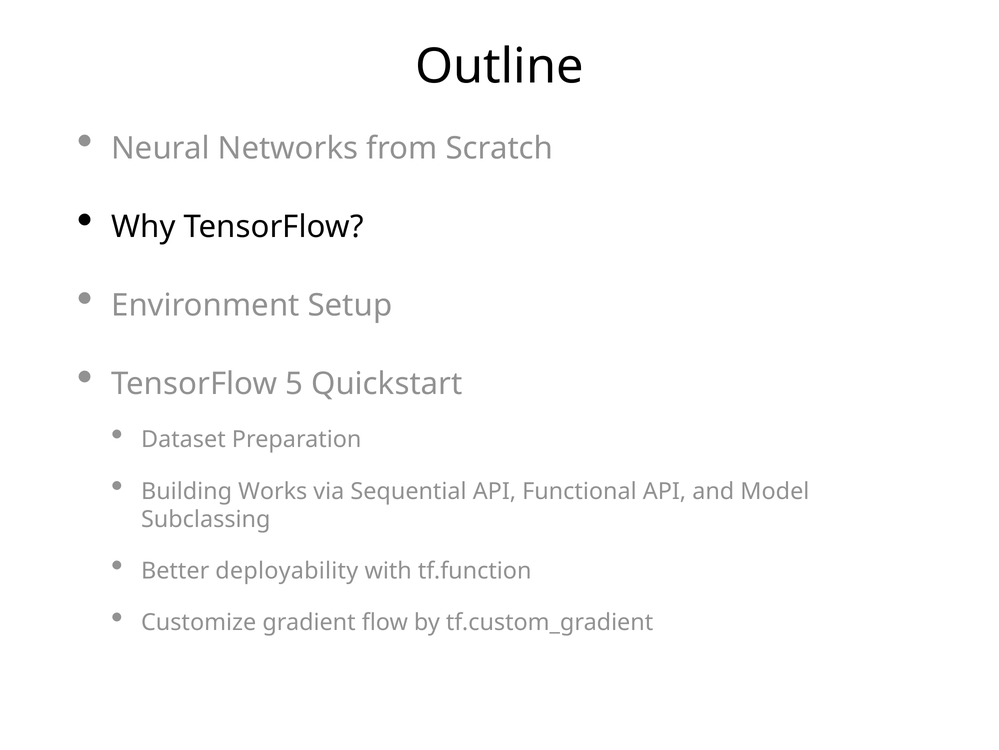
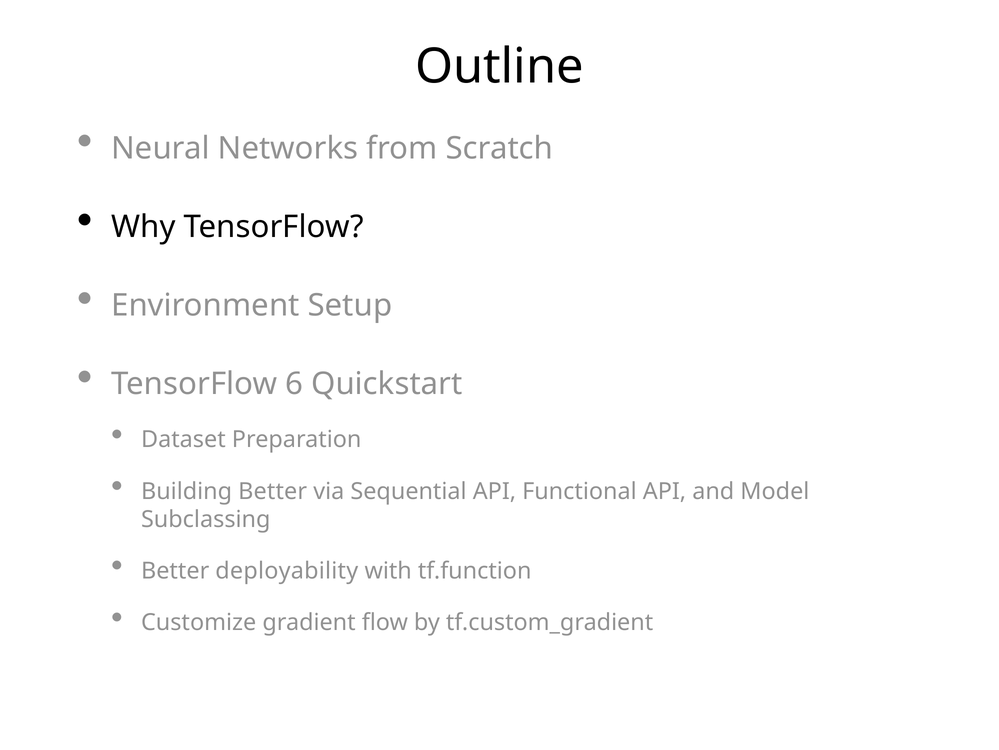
5: 5 -> 6
Building Works: Works -> Better
